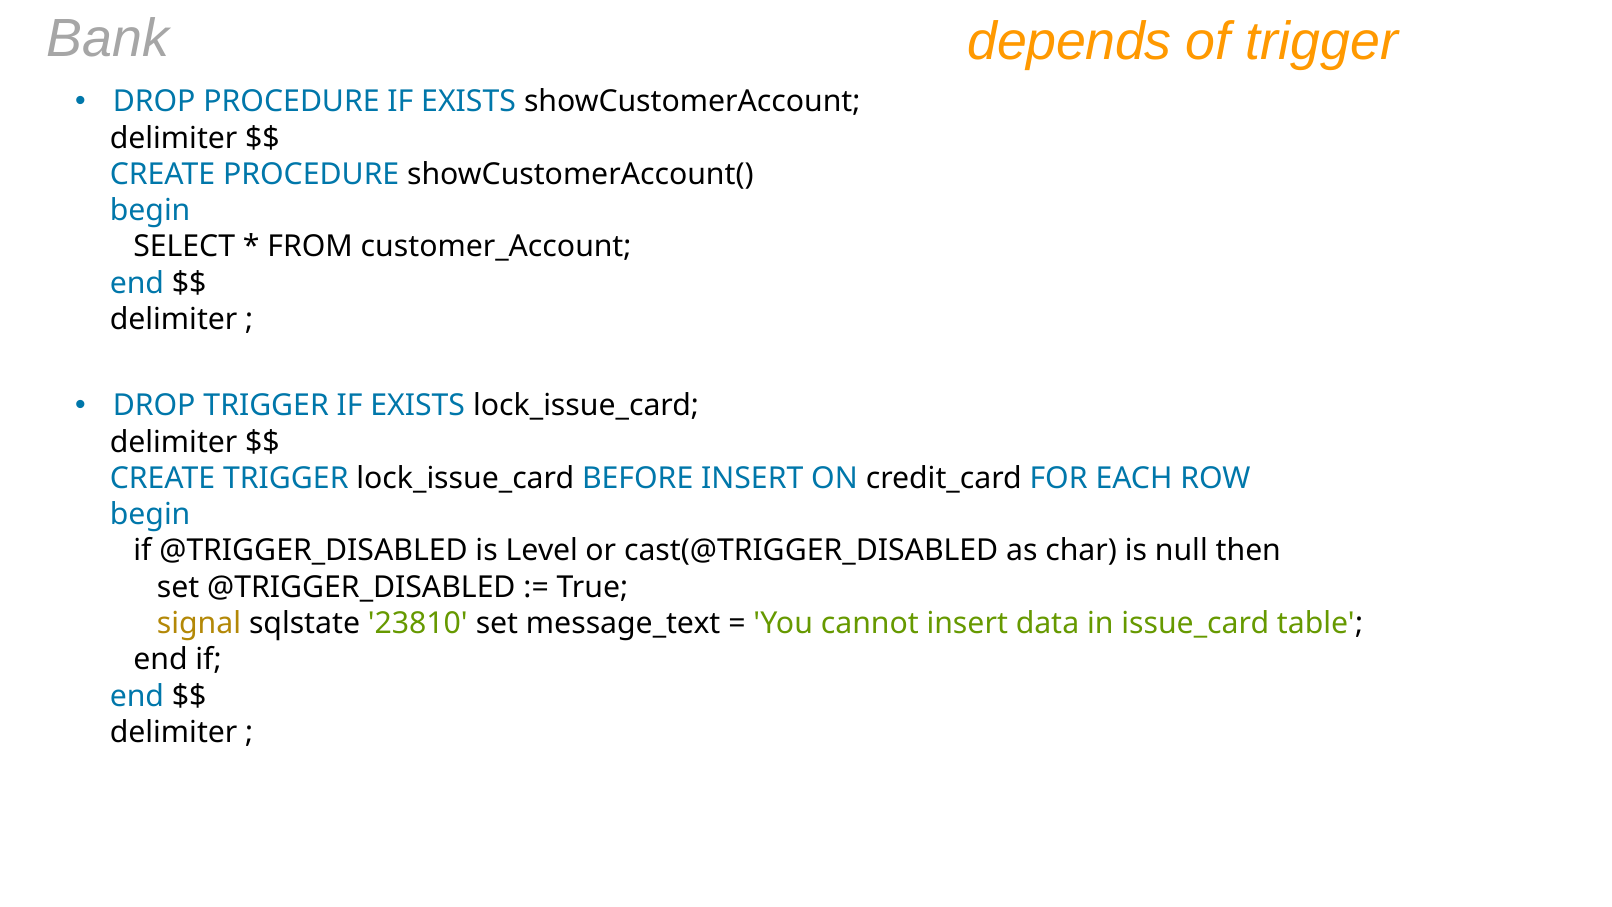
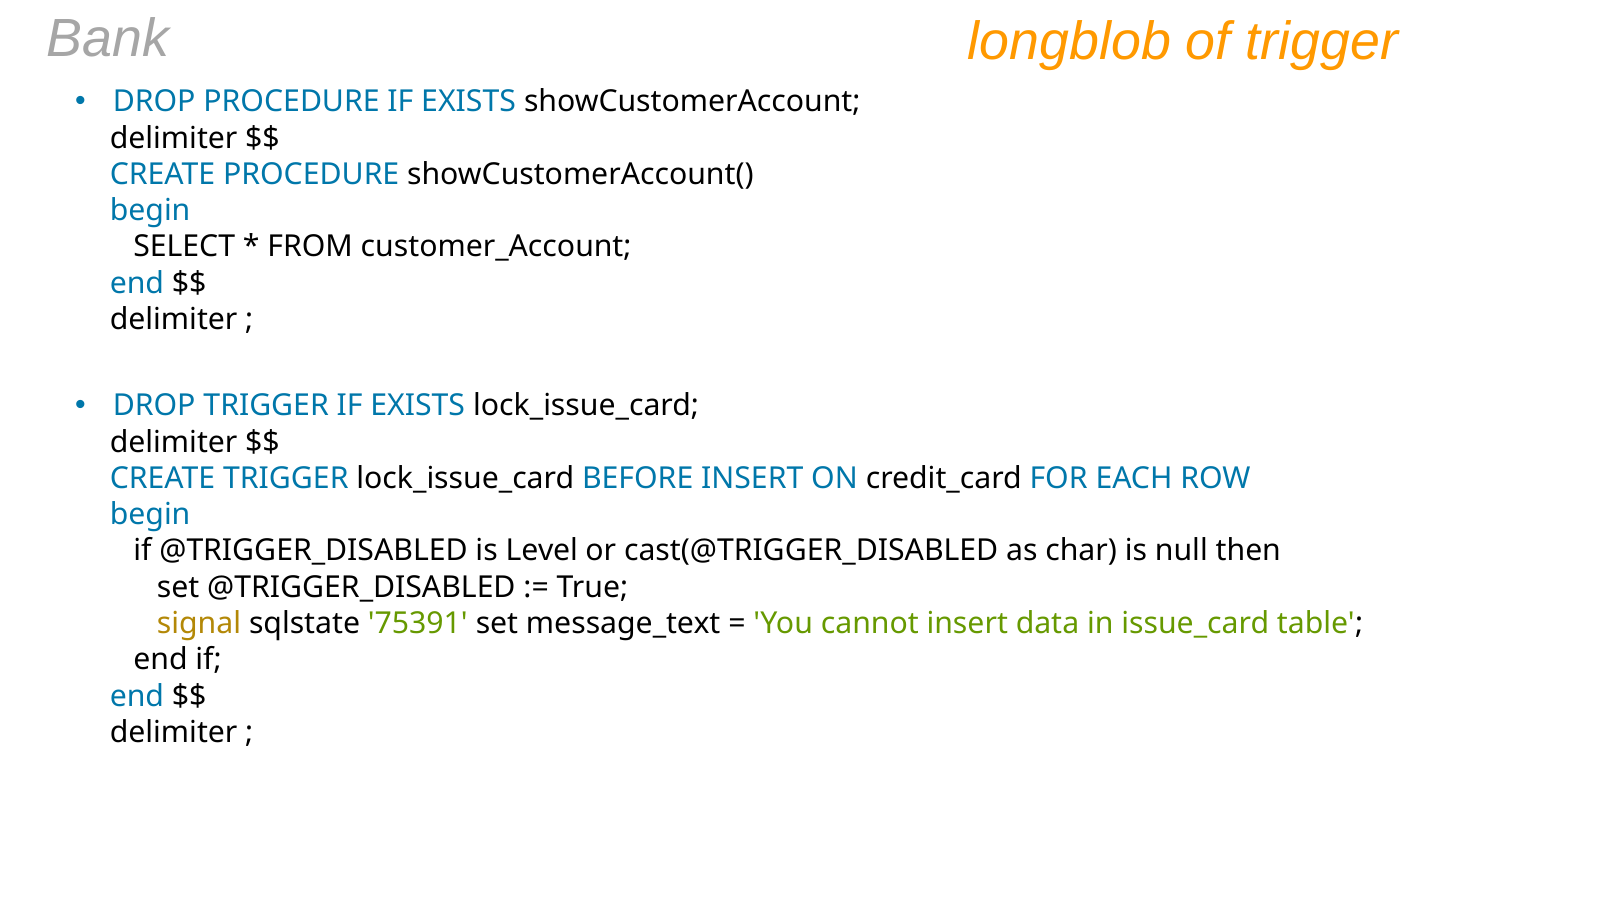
depends: depends -> longblob
23810: 23810 -> 75391
